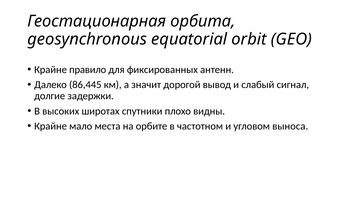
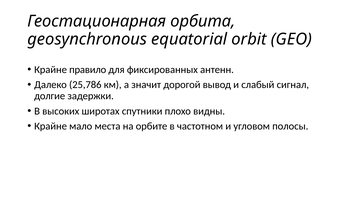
86,445: 86,445 -> 25,786
выноса: выноса -> полосы
